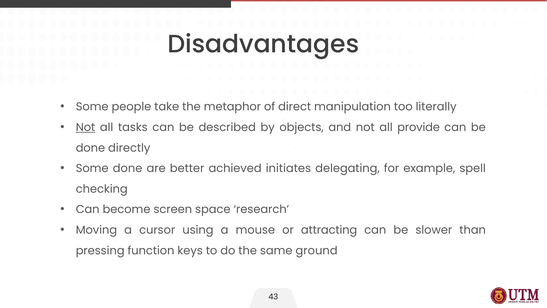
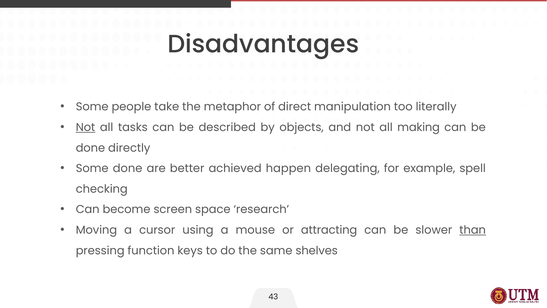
provide: provide -> making
initiates: initiates -> happen
than underline: none -> present
ground: ground -> shelves
